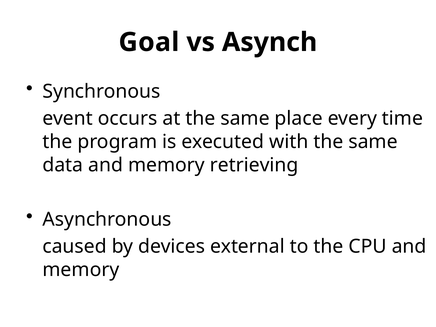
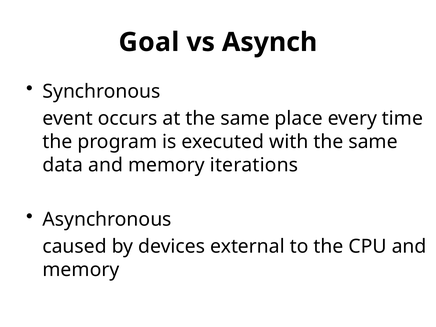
retrieving: retrieving -> iterations
